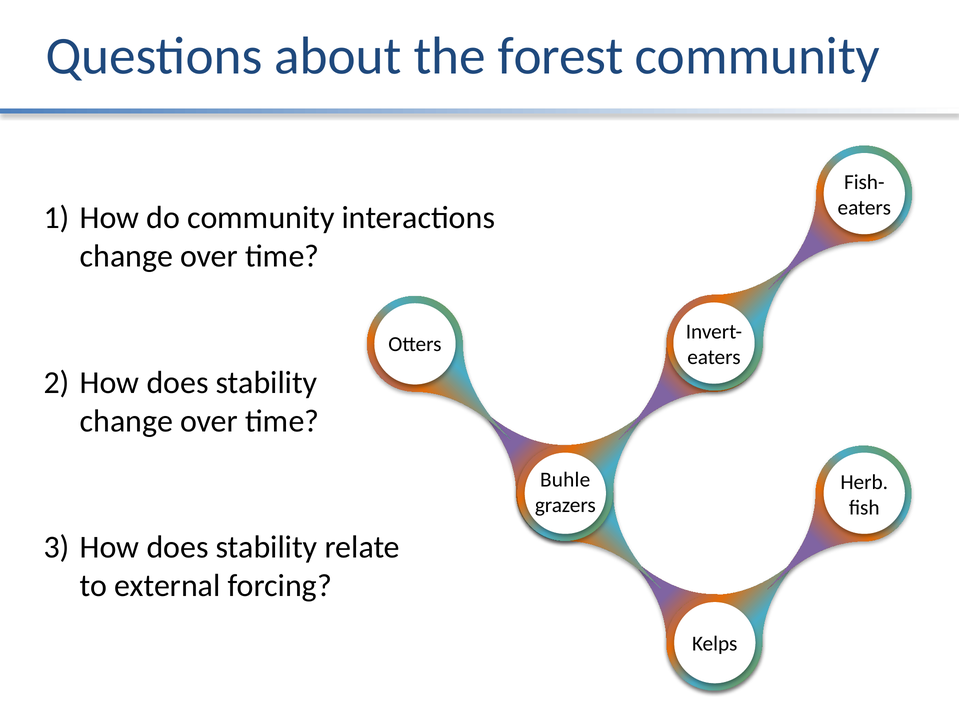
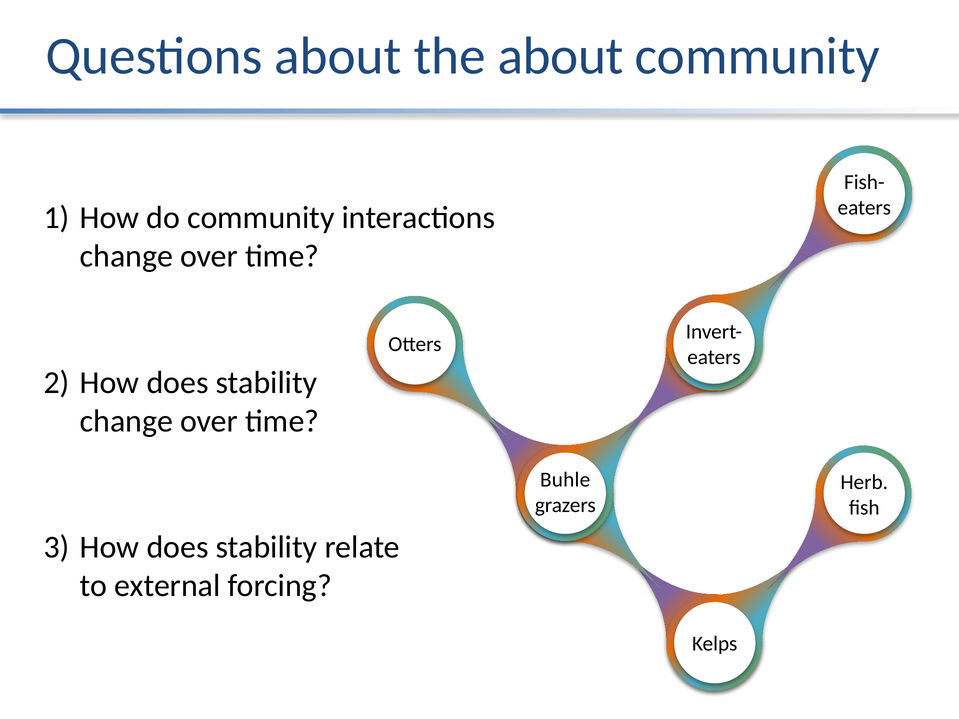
the forest: forest -> about
